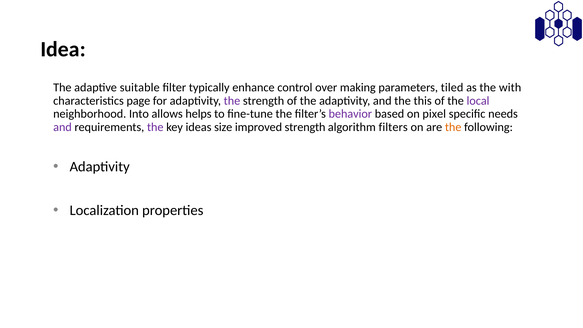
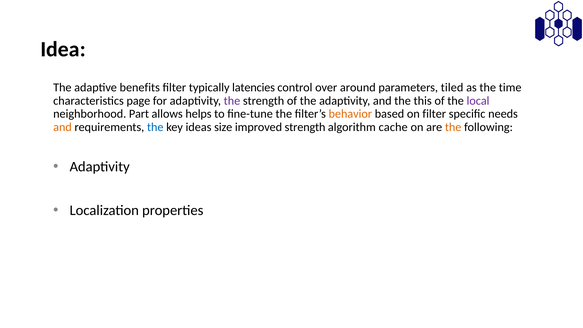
suitable: suitable -> benefits
enhance: enhance -> latencies
making: making -> around
with: with -> time
Into: Into -> Part
behavior colour: purple -> orange
on pixel: pixel -> filter
and at (62, 127) colour: purple -> orange
the at (155, 127) colour: purple -> blue
filters: filters -> cache
